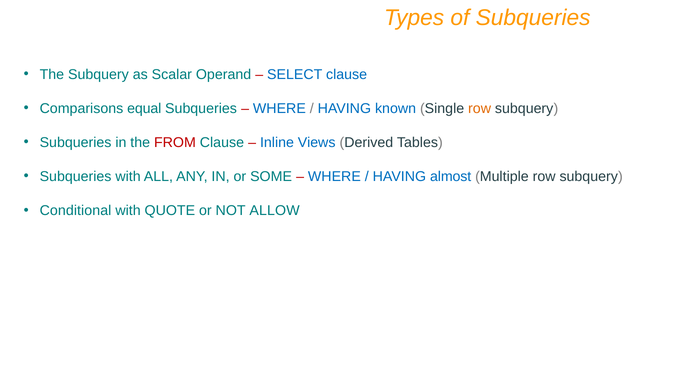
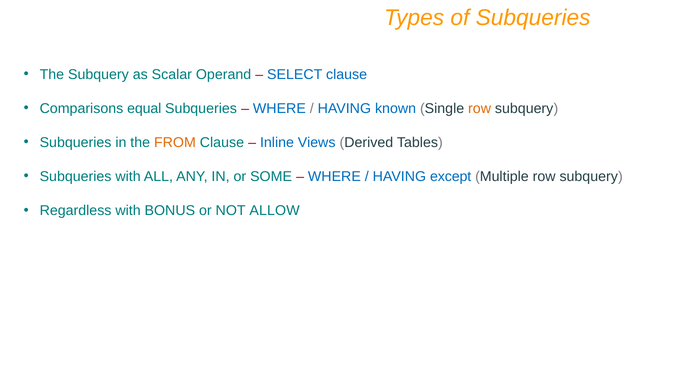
FROM colour: red -> orange
almost: almost -> except
Conditional: Conditional -> Regardless
QUOTE: QUOTE -> BONUS
